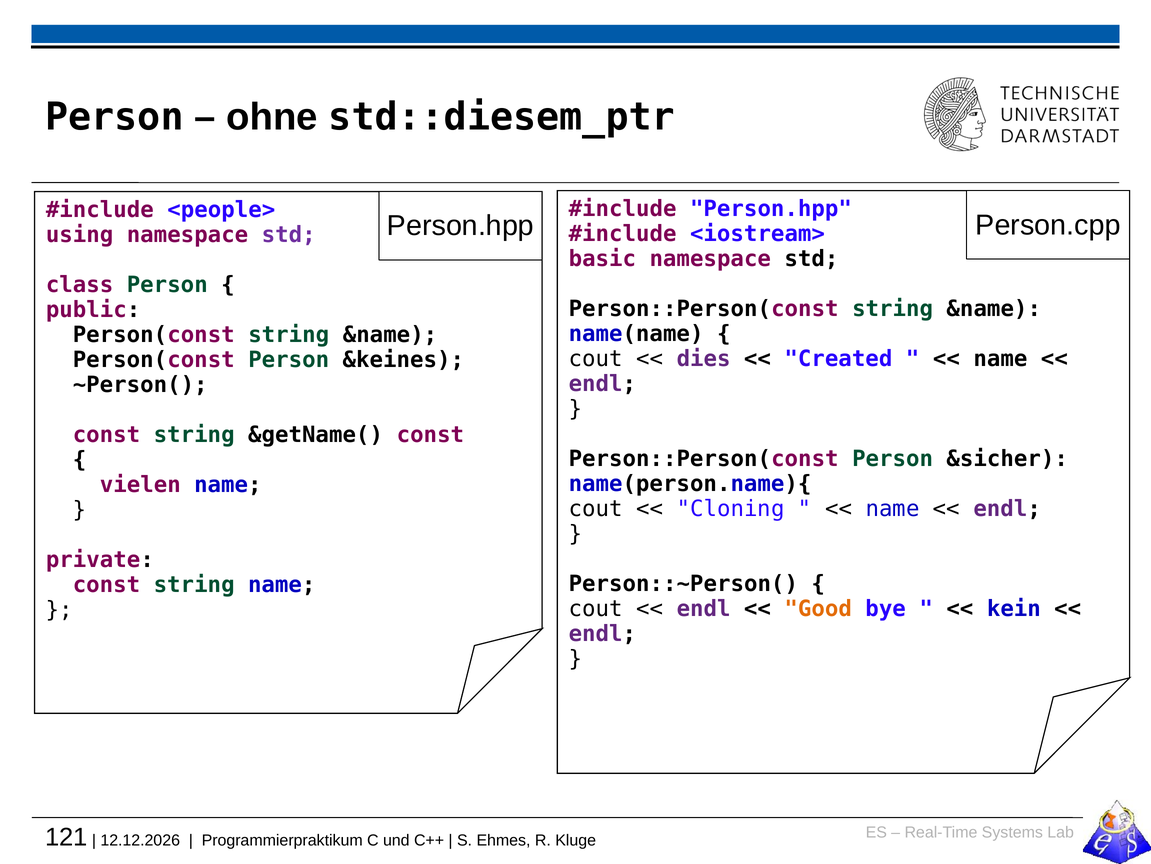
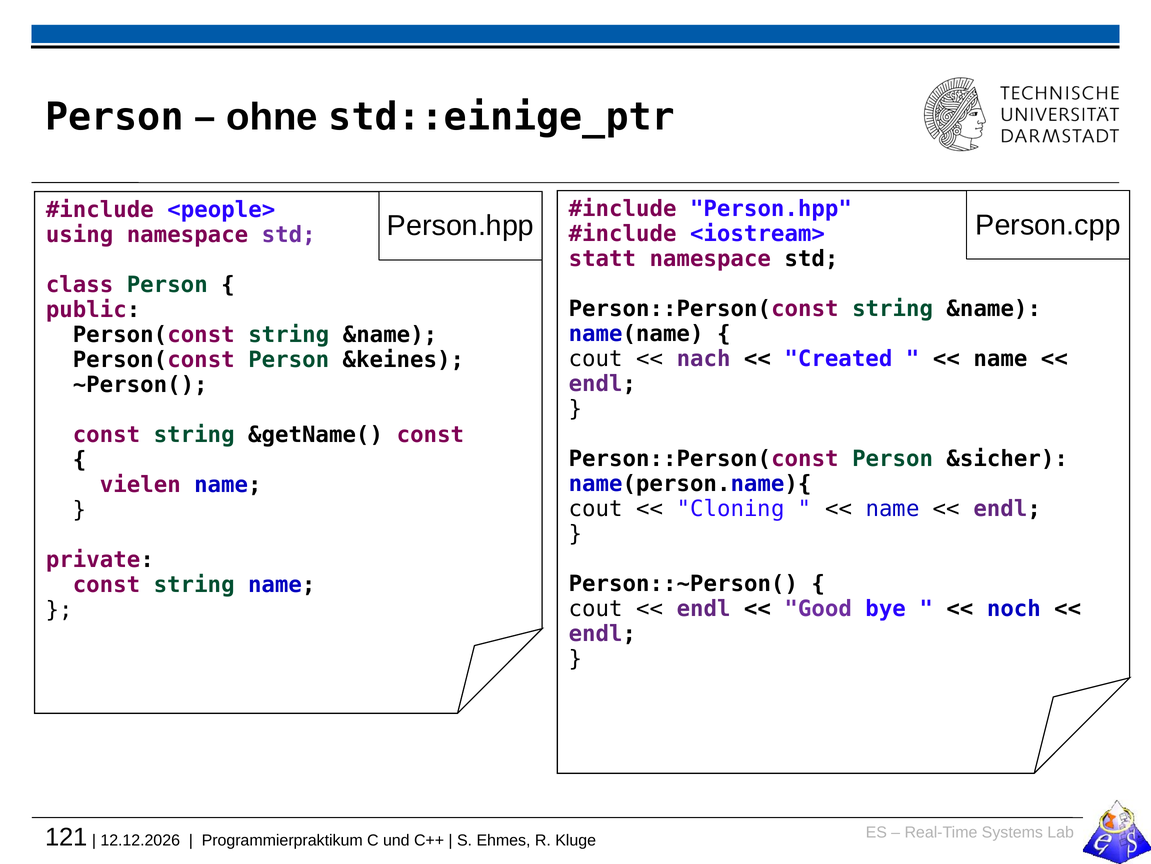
std::diesem_ptr: std::diesem_ptr -> std::einige_ptr
basic: basic -> statt
dies: dies -> nach
Good colour: orange -> purple
kein: kein -> noch
